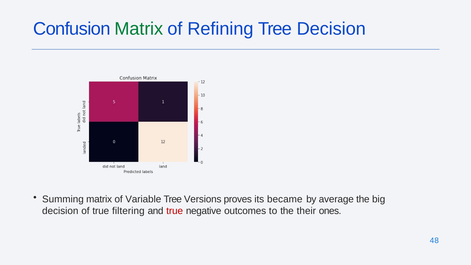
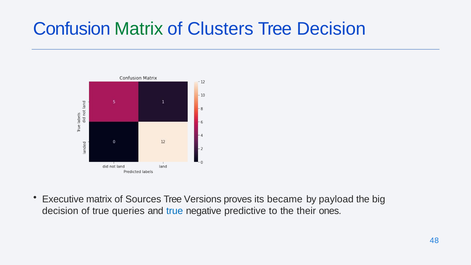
Refining: Refining -> Clusters
Summing: Summing -> Executive
Variable: Variable -> Sources
average: average -> payload
filtering: filtering -> queries
true at (175, 211) colour: red -> blue
outcomes: outcomes -> predictive
